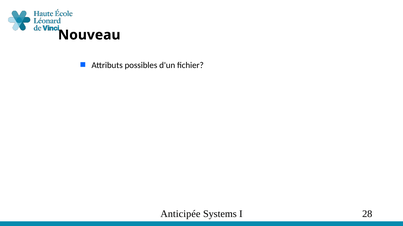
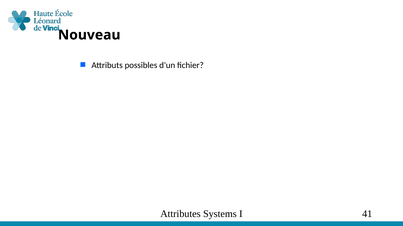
Anticipée: Anticipée -> Attributes
28: 28 -> 41
